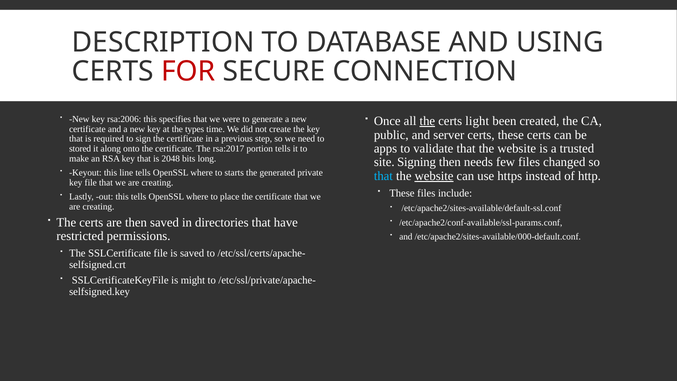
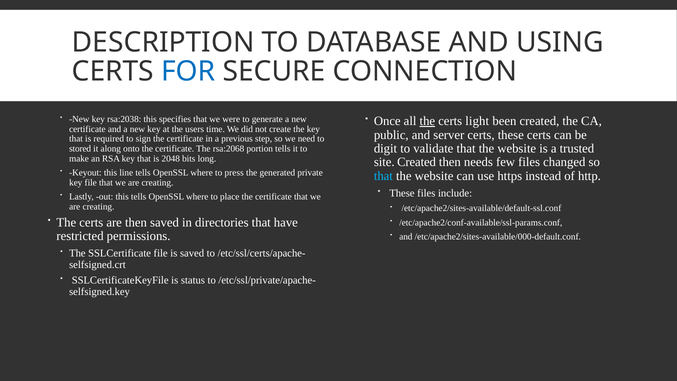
FOR colour: red -> blue
rsa:2006: rsa:2006 -> rsa:2038
types: types -> users
apps: apps -> digit
rsa:2017: rsa:2017 -> rsa:2068
site Signing: Signing -> Created
starts: starts -> press
website at (434, 176) underline: present -> none
might: might -> status
